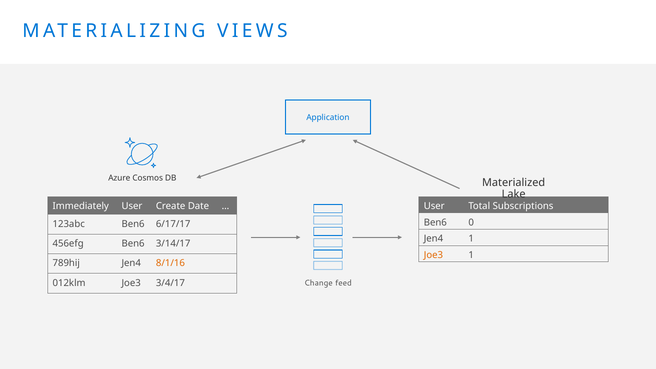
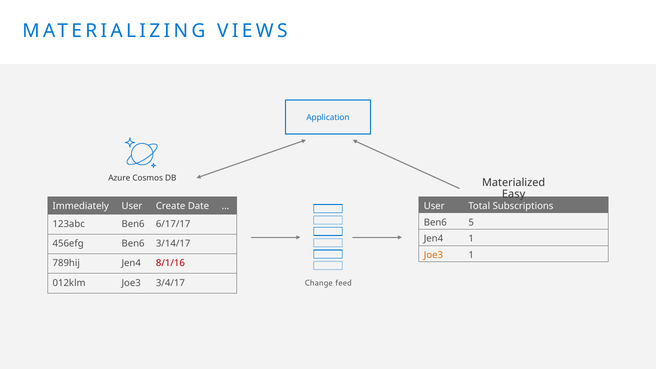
Lake: Lake -> Easy
0: 0 -> 5
8/1/16 colour: orange -> red
